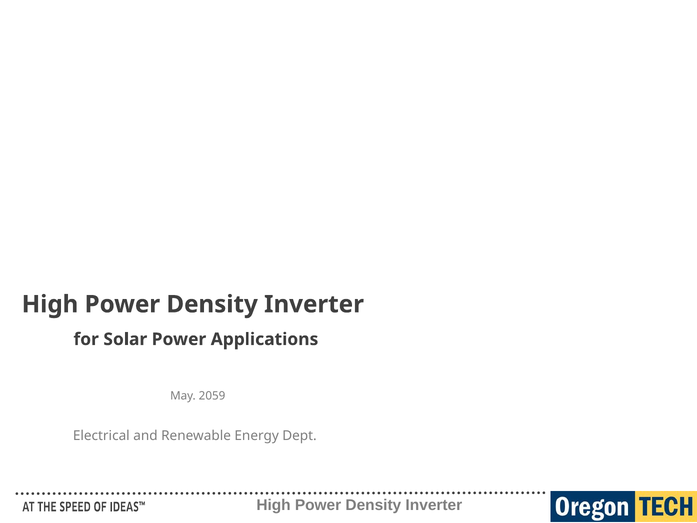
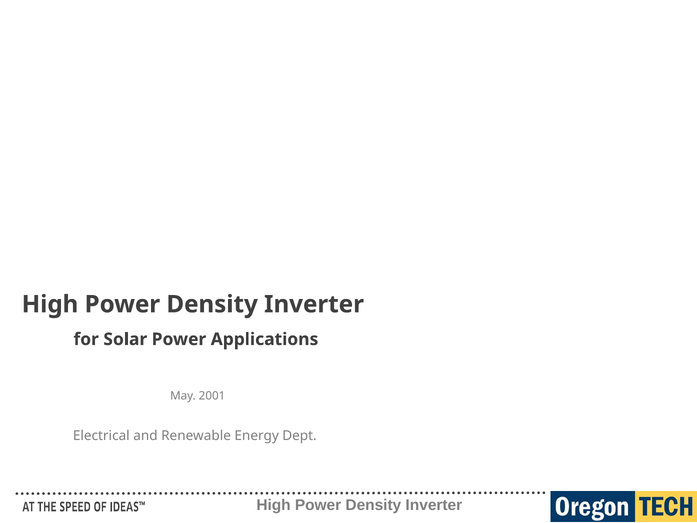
2059: 2059 -> 2001
